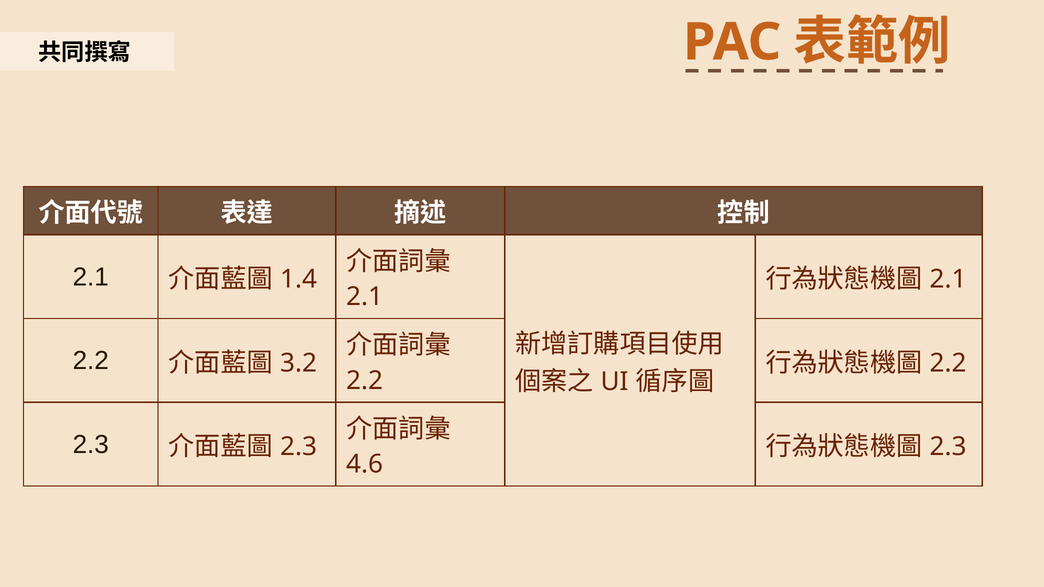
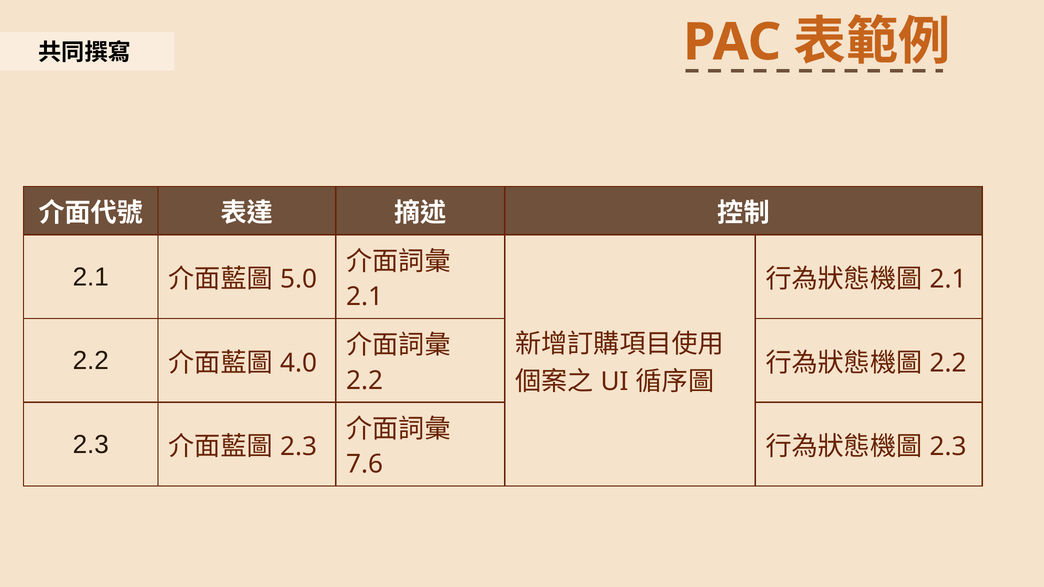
1.4: 1.4 -> 5.0
3.2: 3.2 -> 4.0
4.6: 4.6 -> 7.6
